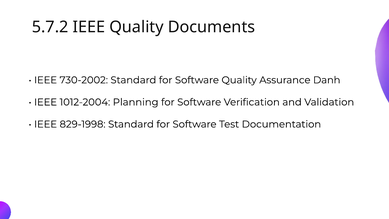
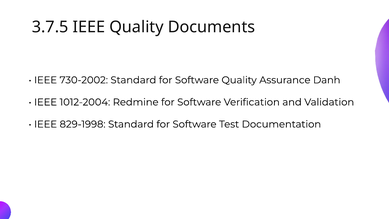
5.7.2: 5.7.2 -> 3.7.5
Planning: Planning -> Redmine
